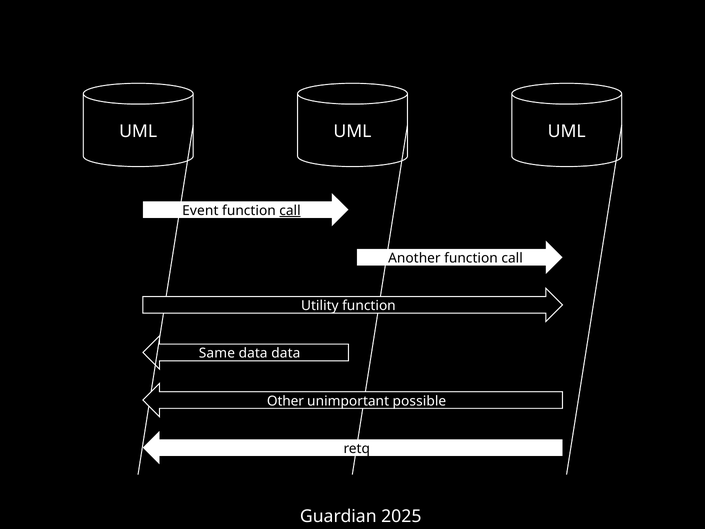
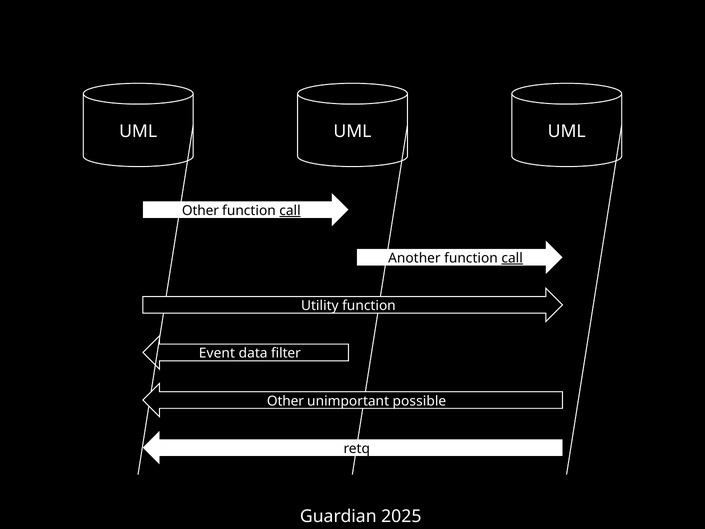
Event at (200, 211): Event -> Other
call at (512, 258) underline: none -> present
Same: Same -> Event
data data: data -> filter
